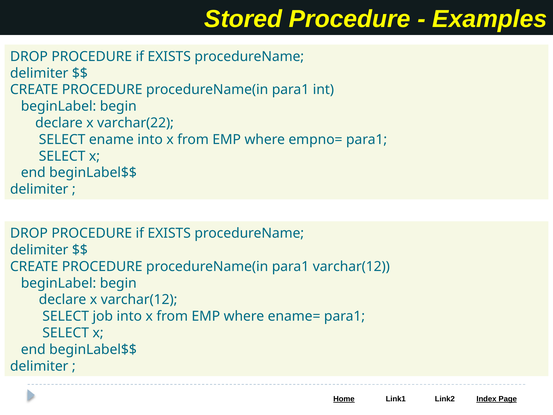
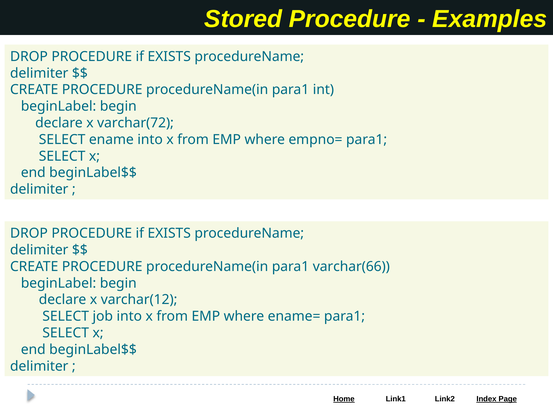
varchar(22: varchar(22 -> varchar(72
para1 varchar(12: varchar(12 -> varchar(66
